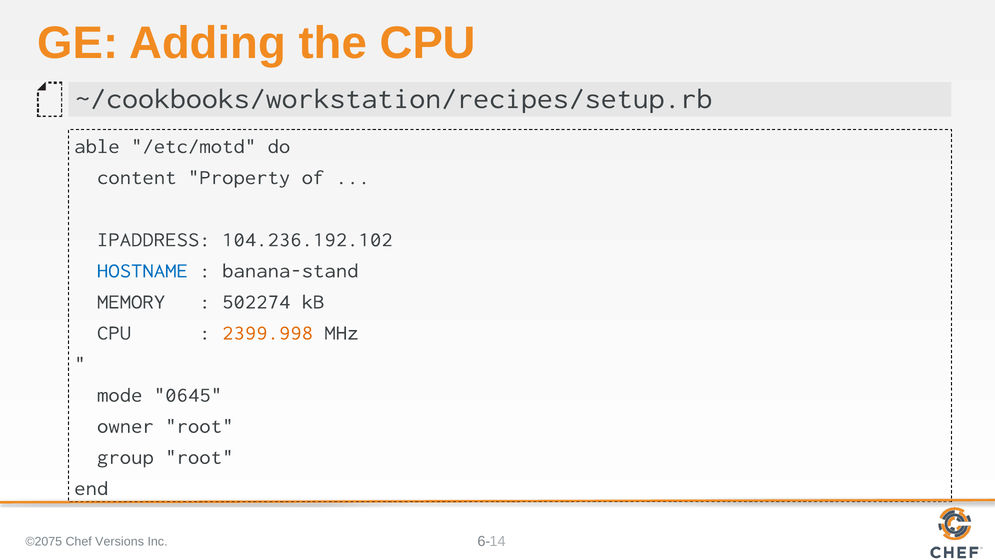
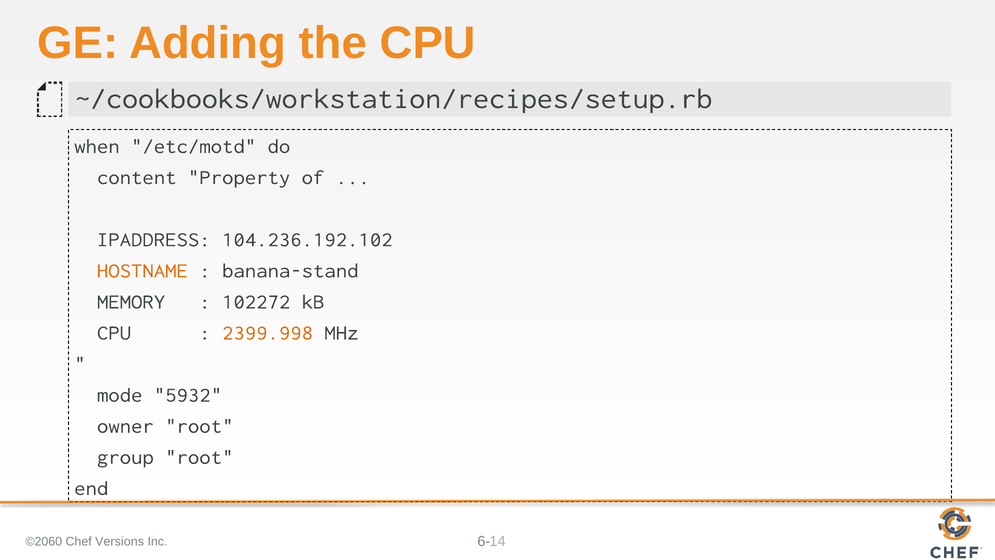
able: able -> when
HOSTNAME colour: blue -> orange
502274: 502274 -> 102272
0645: 0645 -> 5932
©2075: ©2075 -> ©2060
